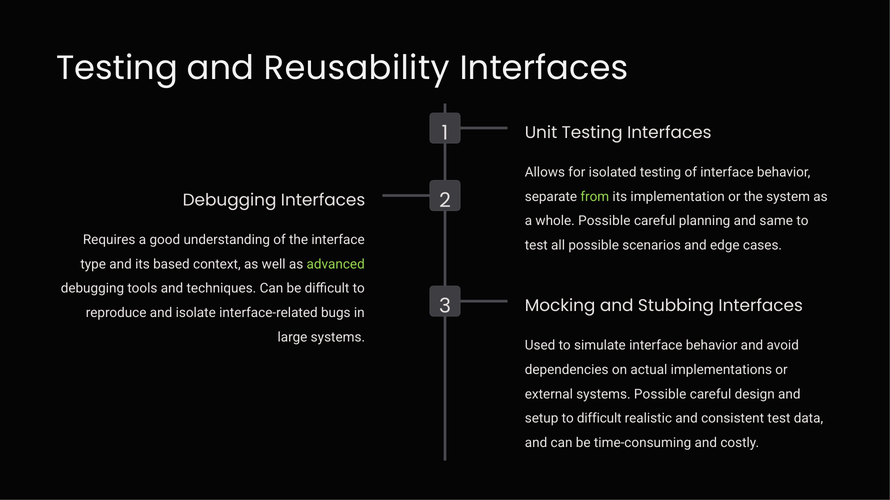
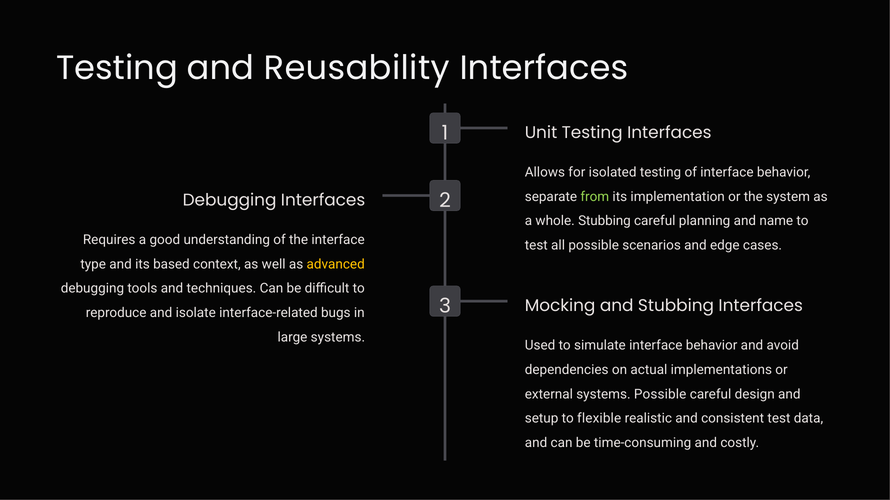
whole Possible: Possible -> Stubbing
same: same -> name
advanced colour: light green -> yellow
to difficult: difficult -> flexible
